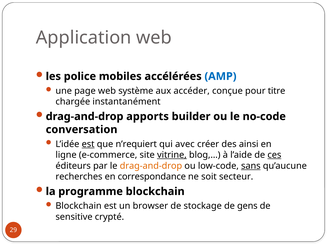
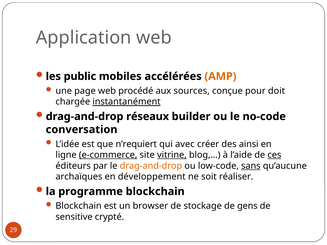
police: police -> public
AMP colour: blue -> orange
système: système -> procédé
accéder: accéder -> sources
titre: titre -> doit
instantanément underline: none -> present
apports: apports -> réseaux
est at (88, 144) underline: present -> none
e-commerce underline: none -> present
recherches: recherches -> archaïques
correspondance: correspondance -> développement
secteur: secteur -> réaliser
